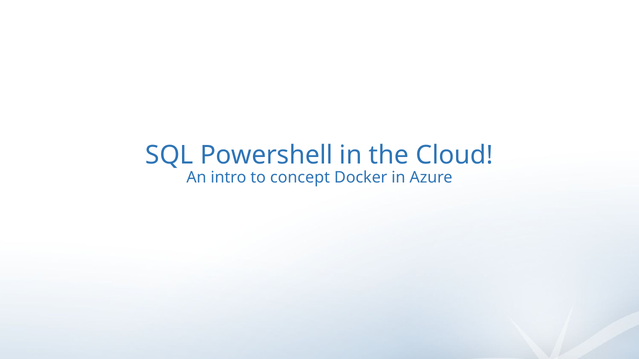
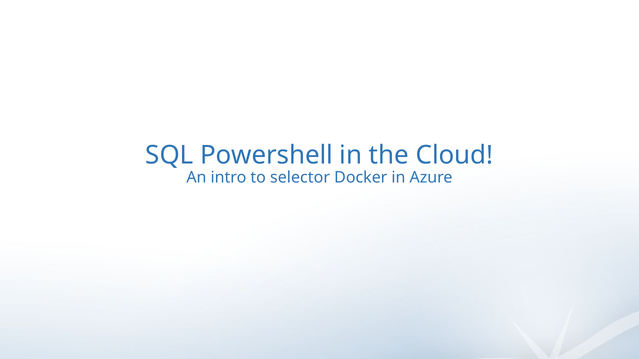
concept: concept -> selector
